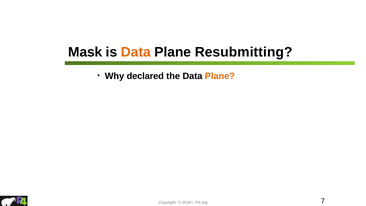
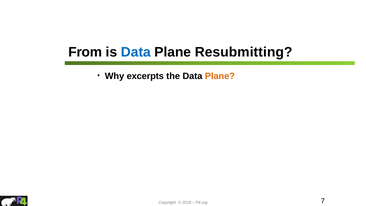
Mask: Mask -> From
Data at (136, 52) colour: orange -> blue
declared: declared -> excerpts
